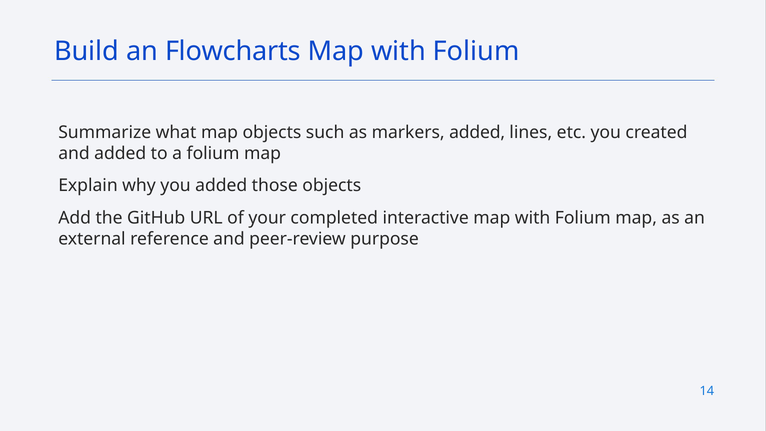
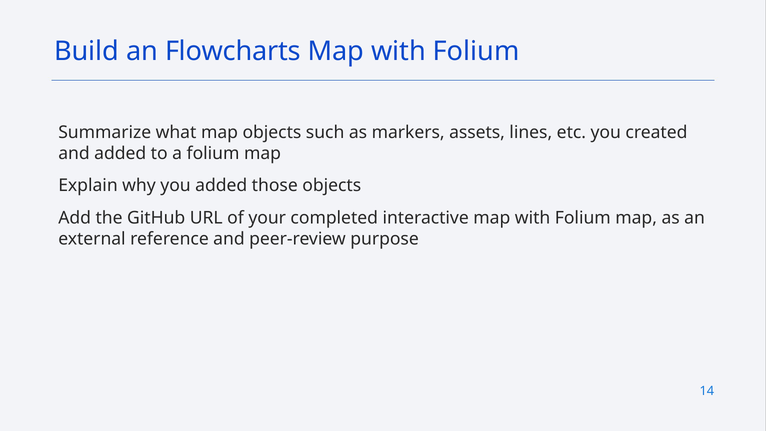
markers added: added -> assets
